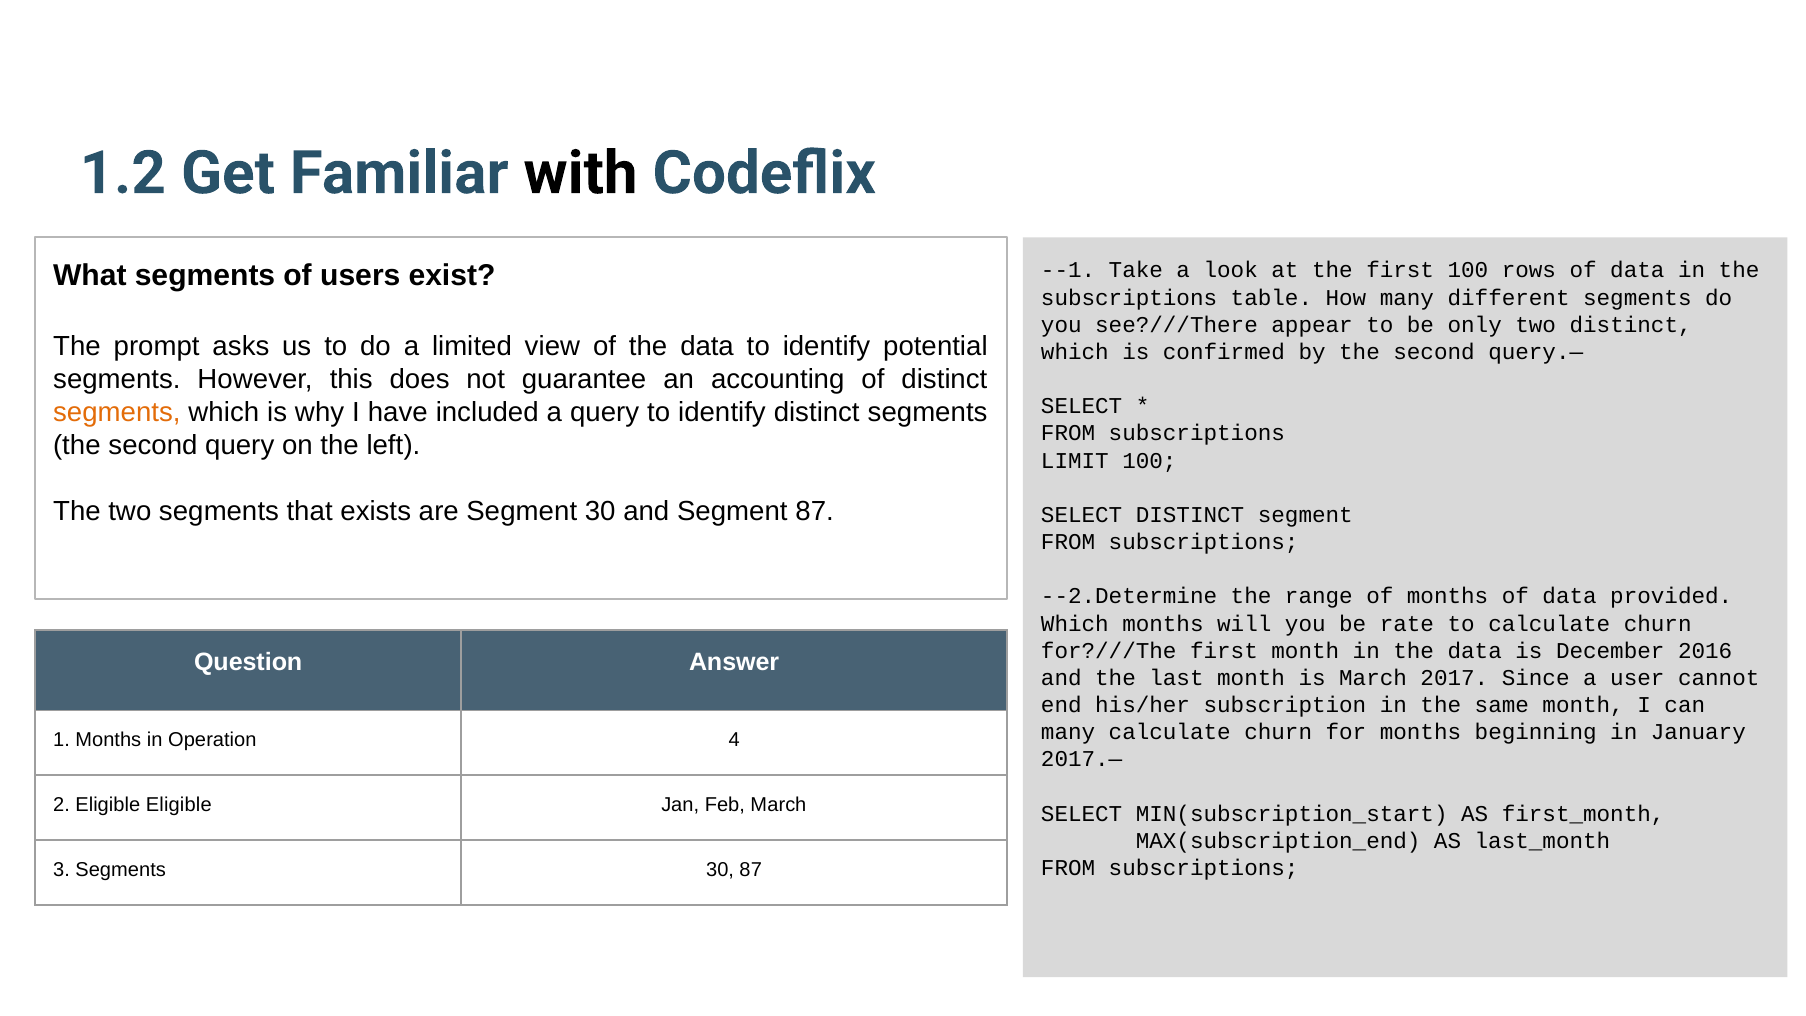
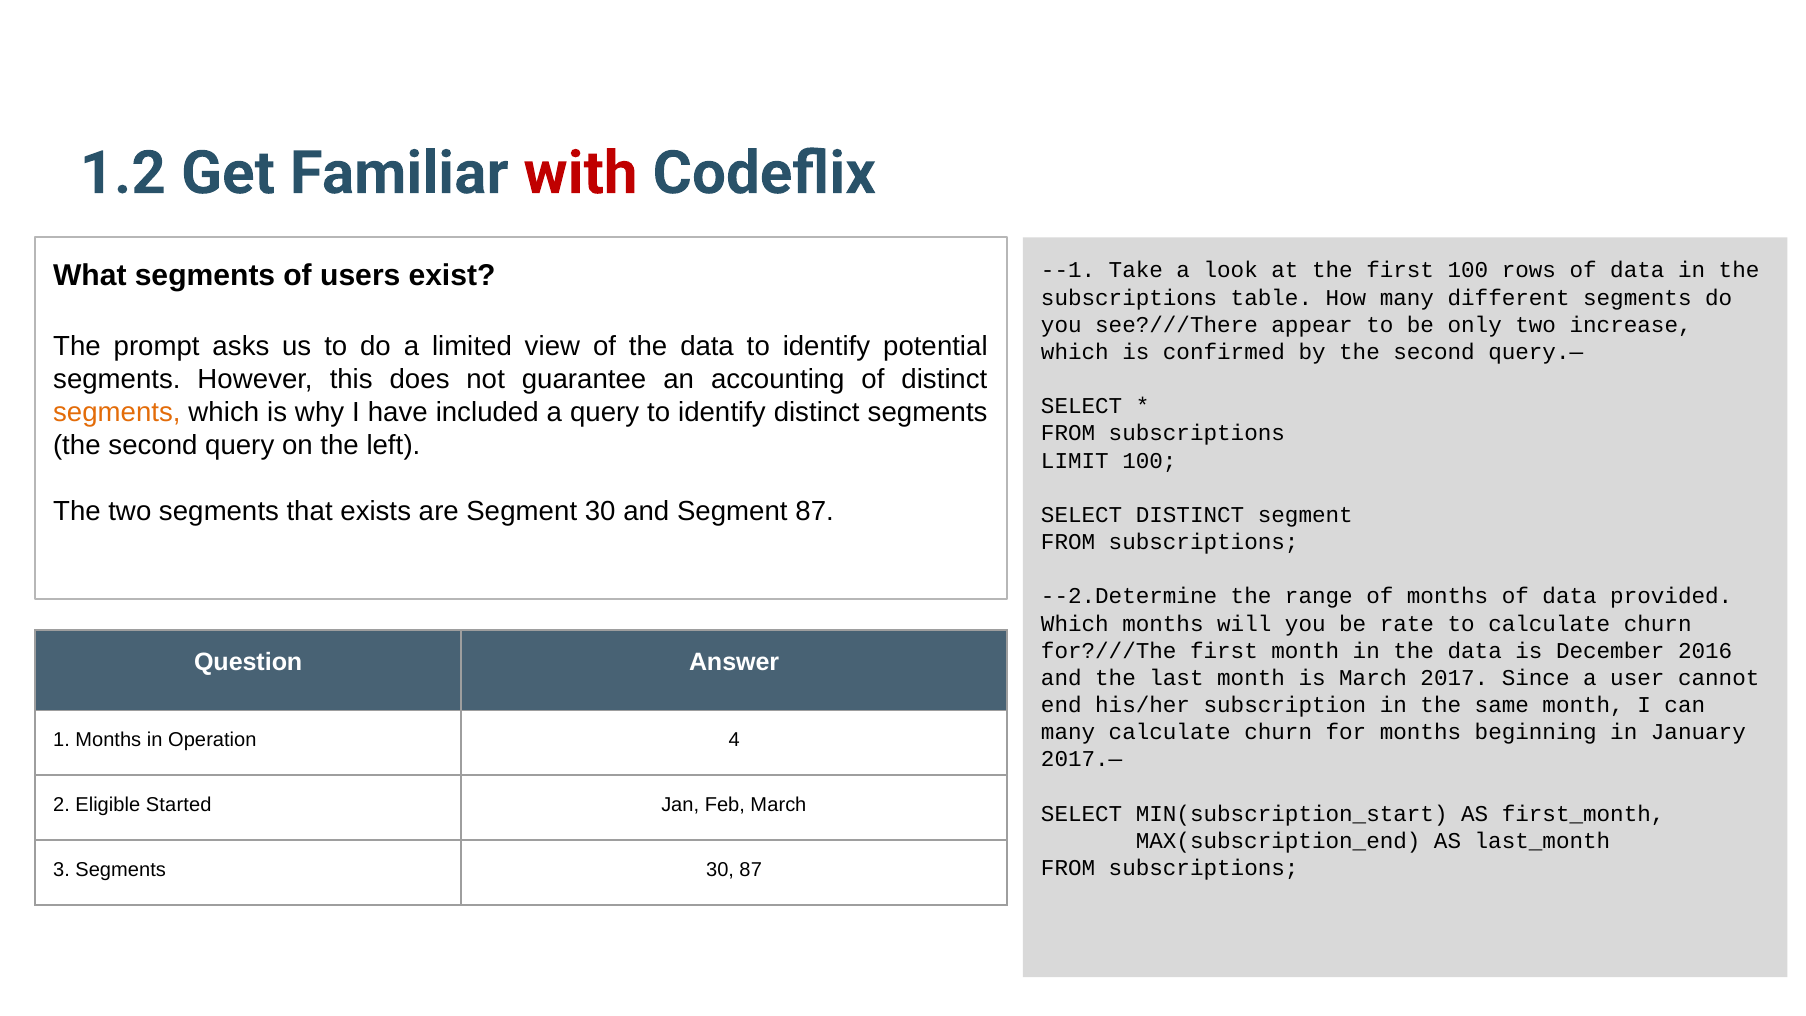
with colour: black -> red
two distinct: distinct -> increase
Eligible Eligible: Eligible -> Started
